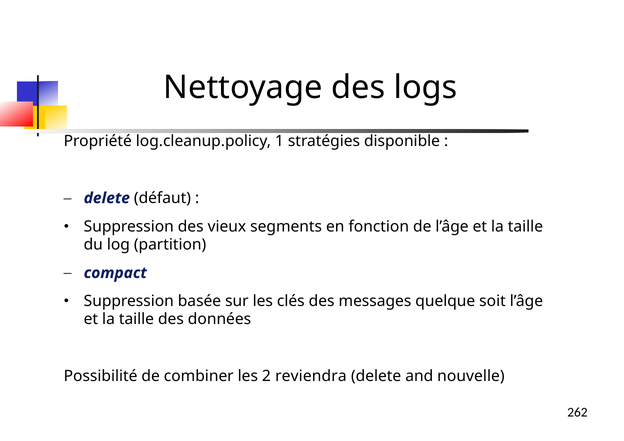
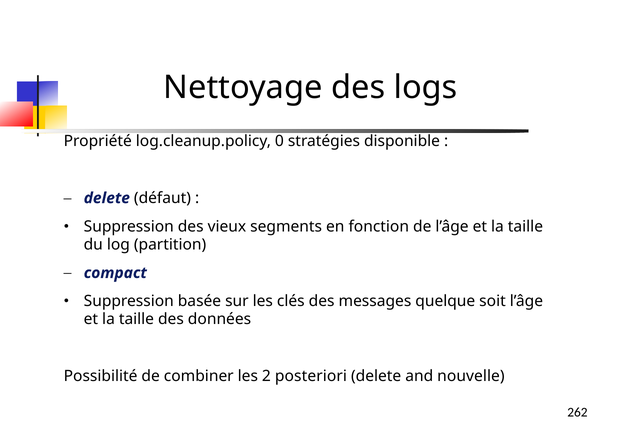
1: 1 -> 0
reviendra: reviendra -> posteriori
